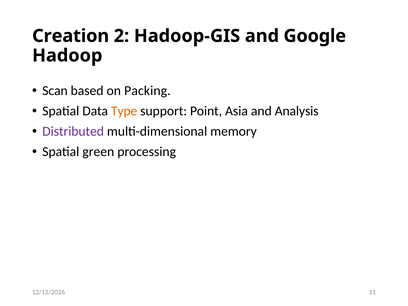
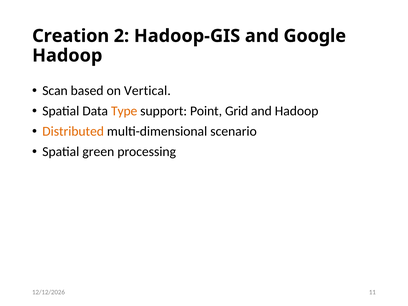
Packing: Packing -> Vertical
Asia: Asia -> Grid
and Analysis: Analysis -> Hadoop
Distributed colour: purple -> orange
memory: memory -> scenario
